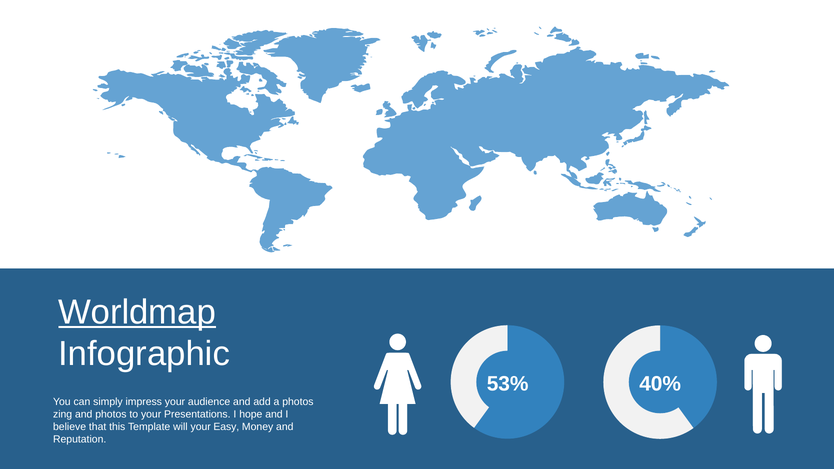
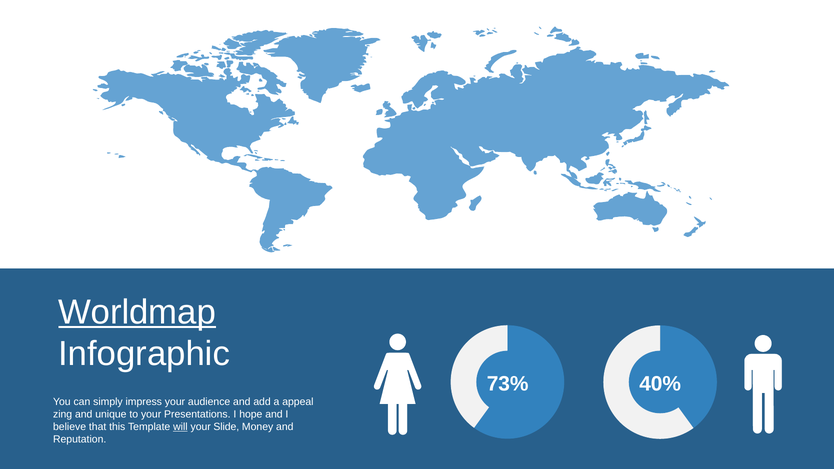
53%: 53% -> 73%
a photos: photos -> appeal
and photos: photos -> unique
will underline: none -> present
Easy: Easy -> Slide
